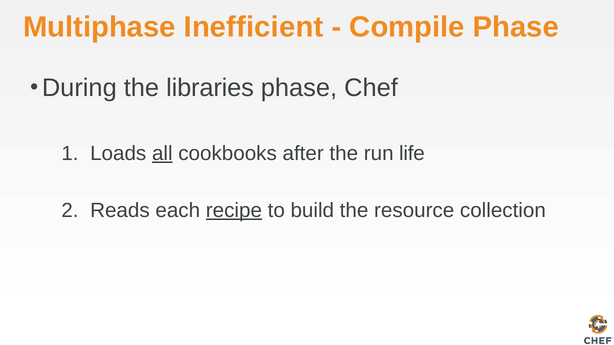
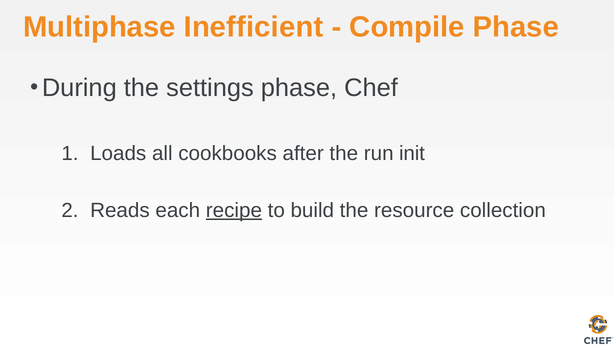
libraries: libraries -> settings
all underline: present -> none
life: life -> init
